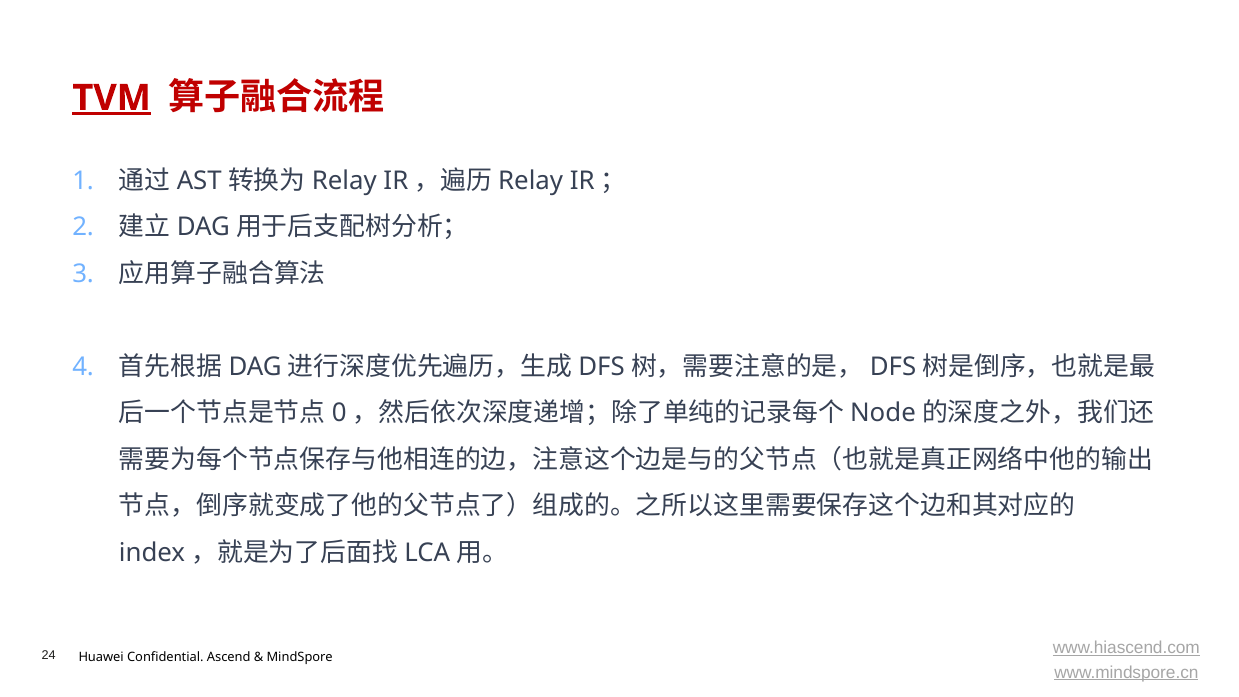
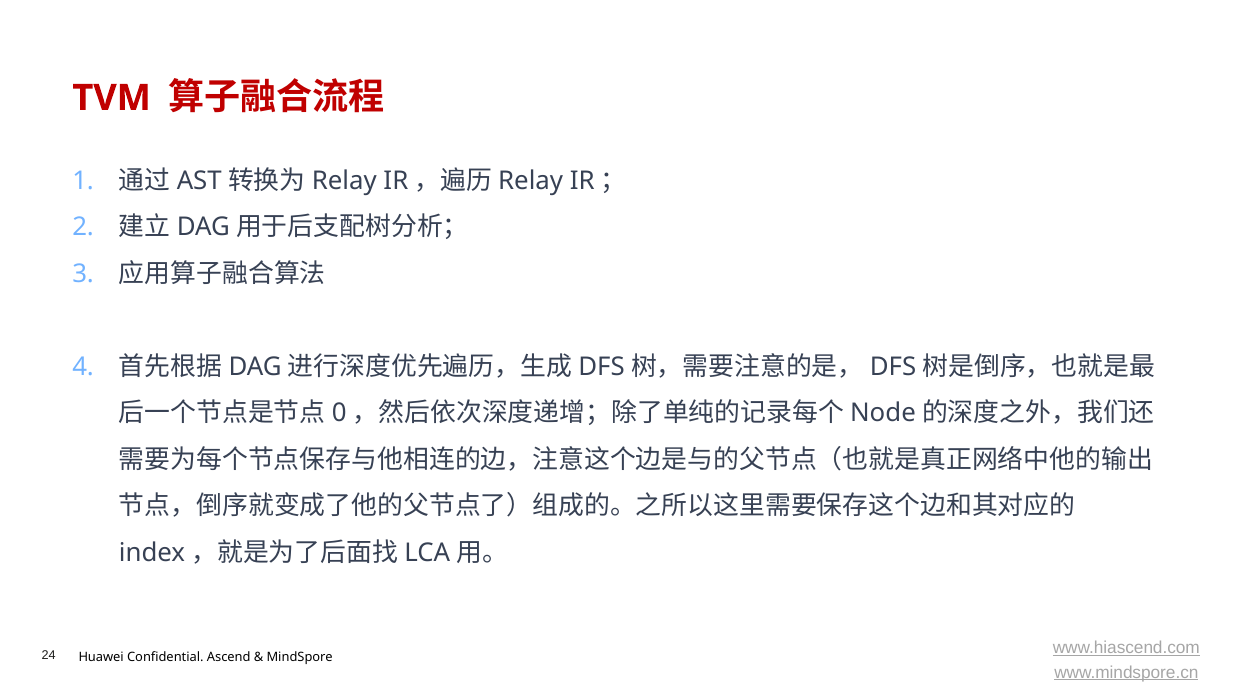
TVM underline: present -> none
